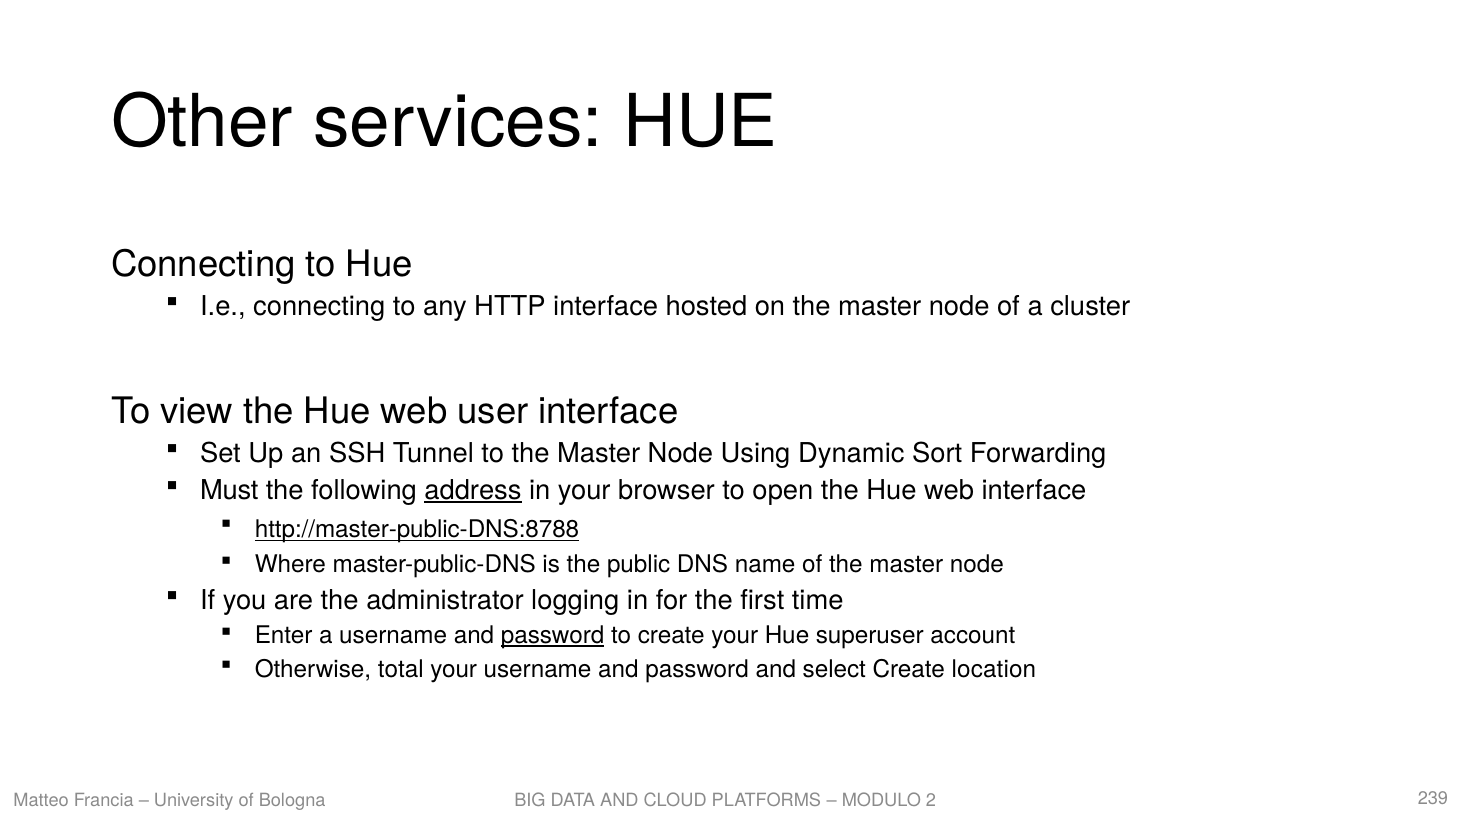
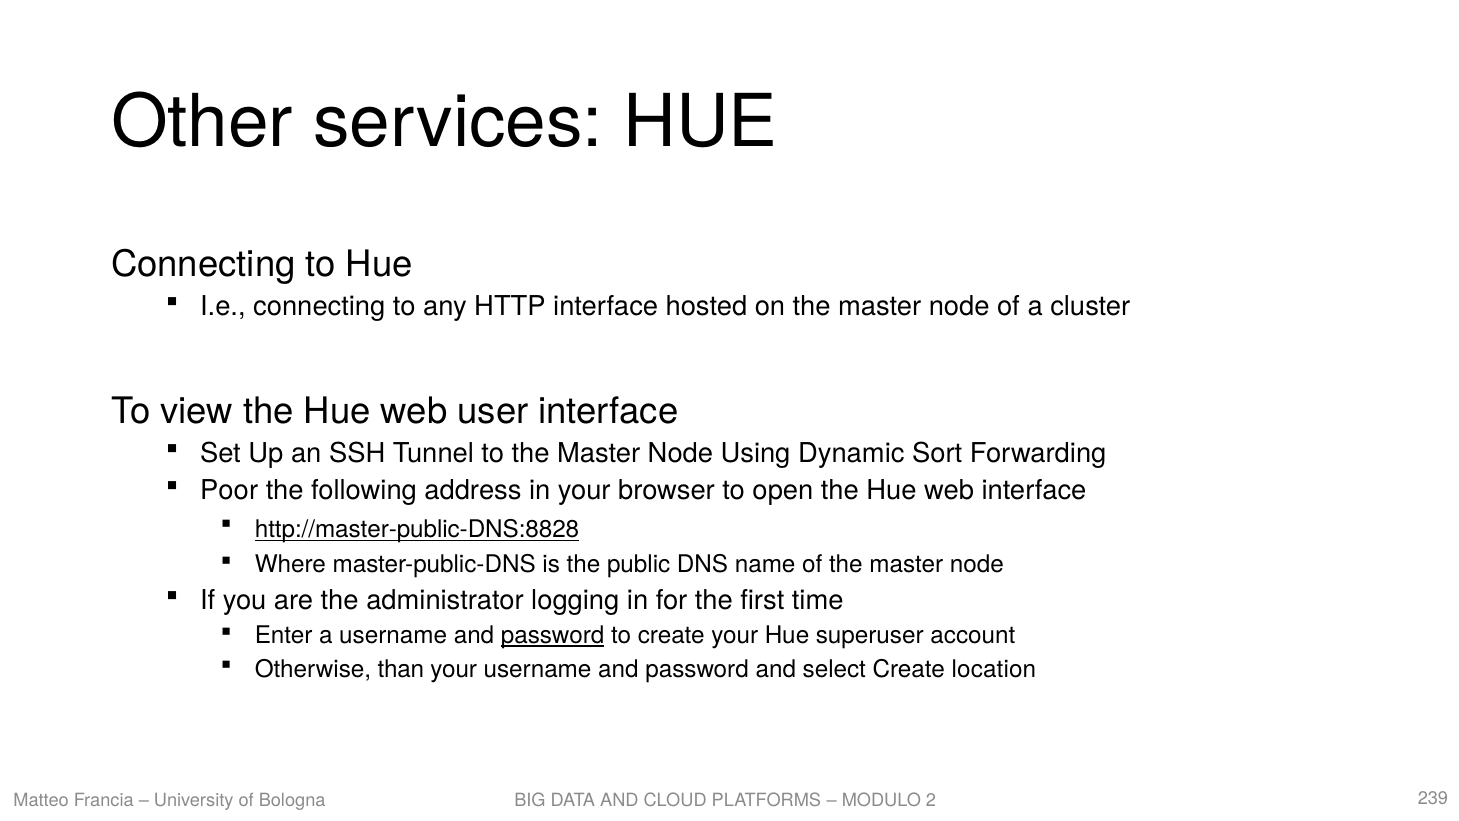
Must: Must -> Poor
address underline: present -> none
http://master-public-DNS:8788: http://master-public-DNS:8788 -> http://master-public-DNS:8828
total: total -> than
